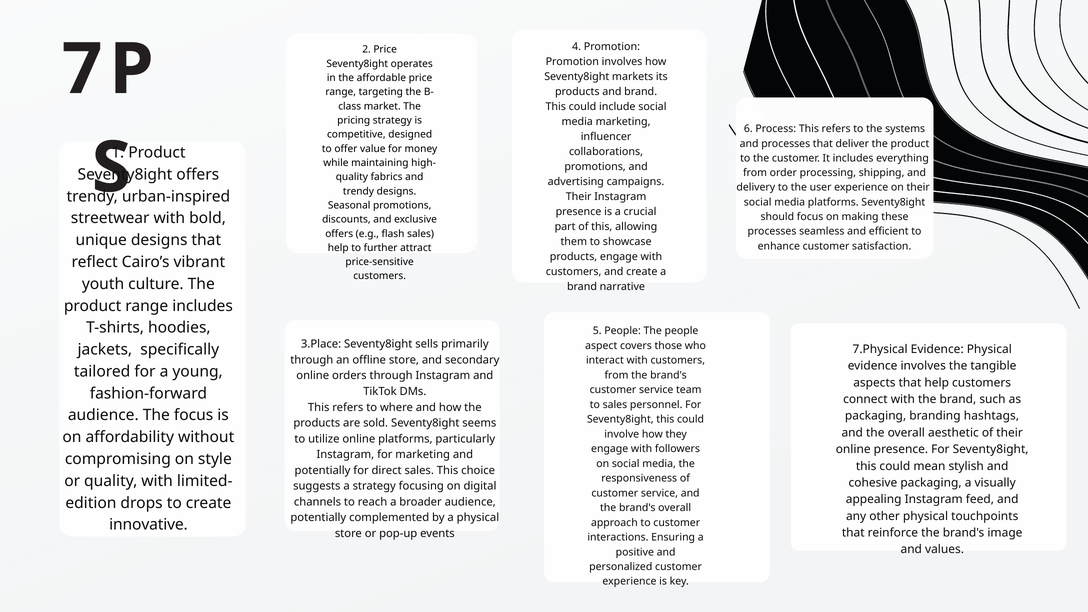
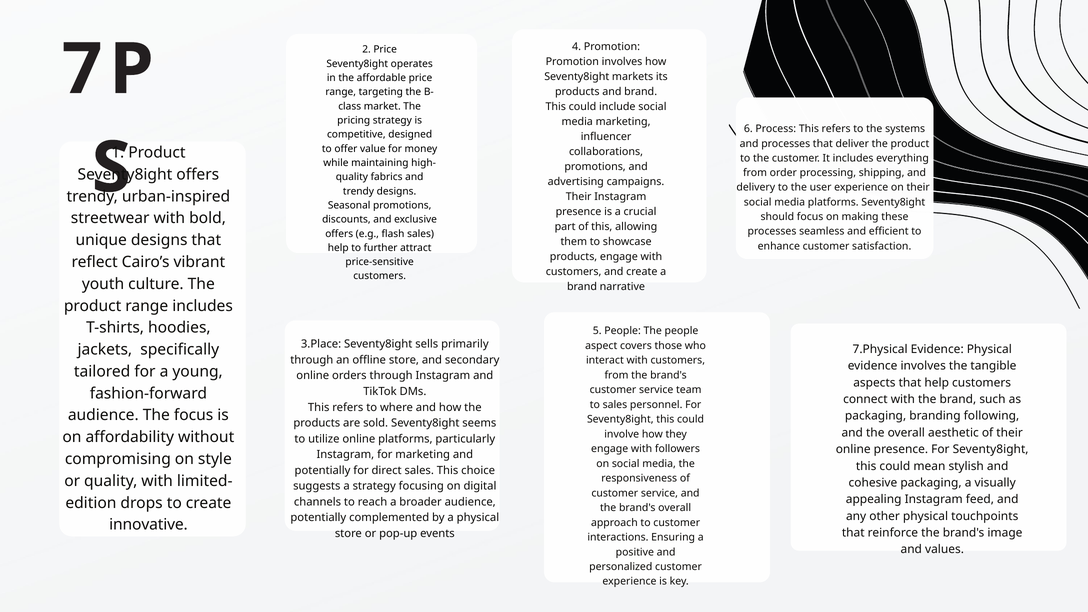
hashtags: hashtags -> following
